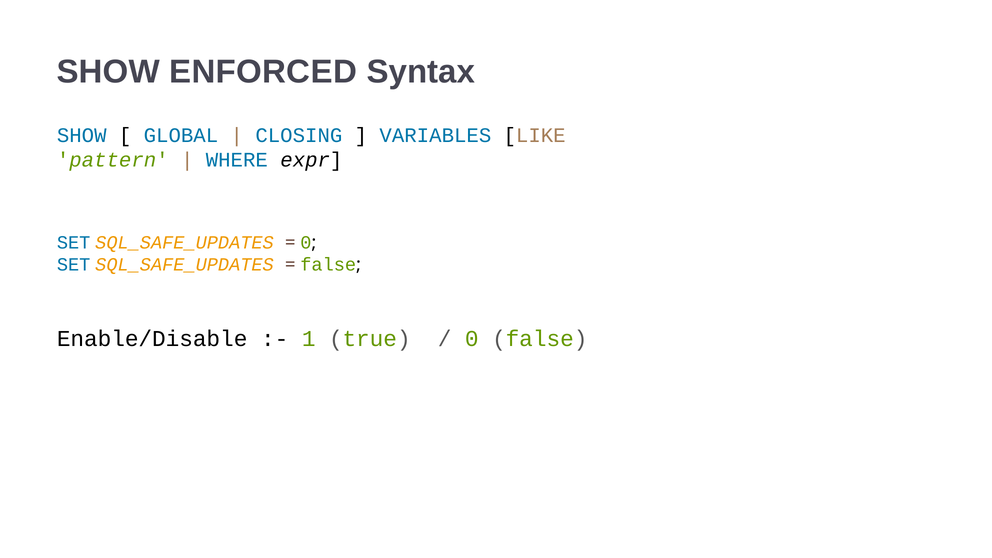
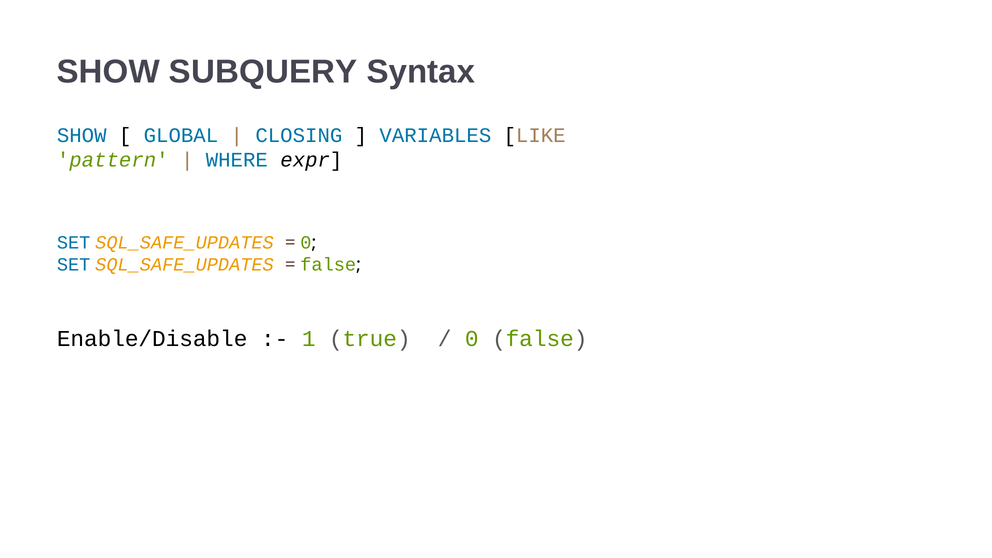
ENFORCED: ENFORCED -> SUBQUERY
